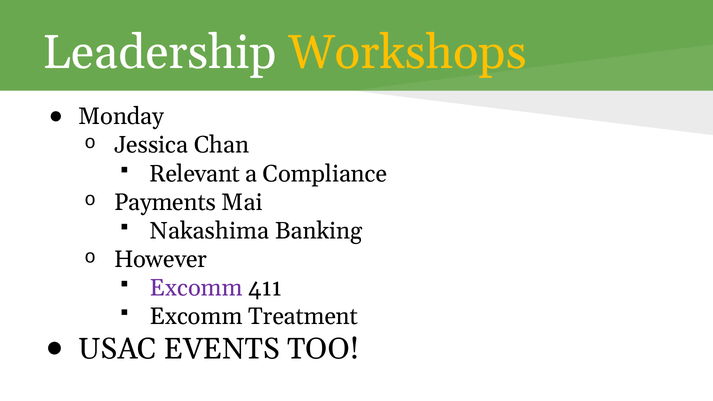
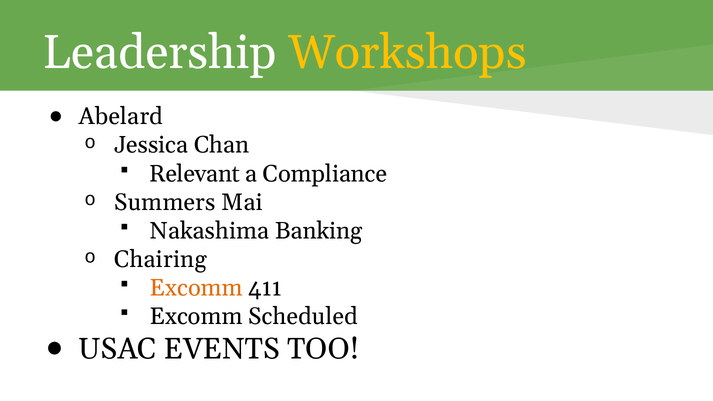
Monday: Monday -> Abelard
Payments: Payments -> Summers
However: However -> Chairing
Excomm at (196, 288) colour: purple -> orange
Treatment: Treatment -> Scheduled
